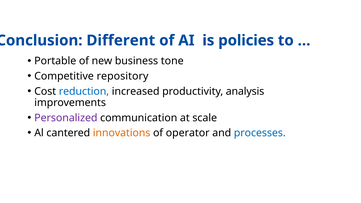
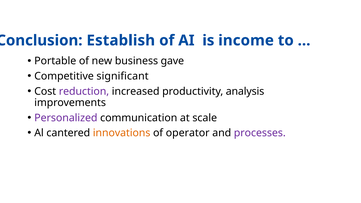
Different: Different -> Establish
policies: policies -> income
tone: tone -> gave
repository: repository -> significant
reduction colour: blue -> purple
processes colour: blue -> purple
